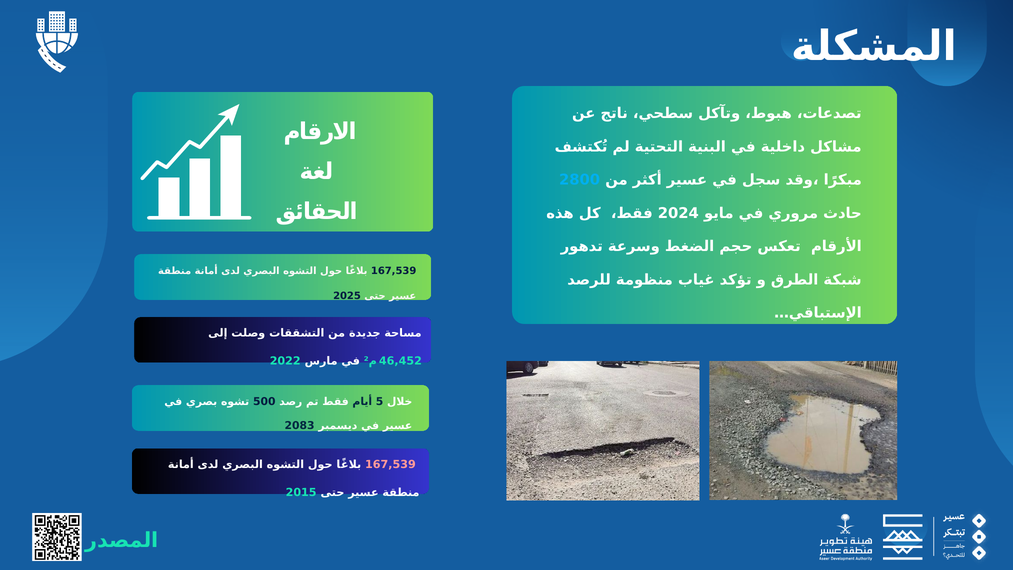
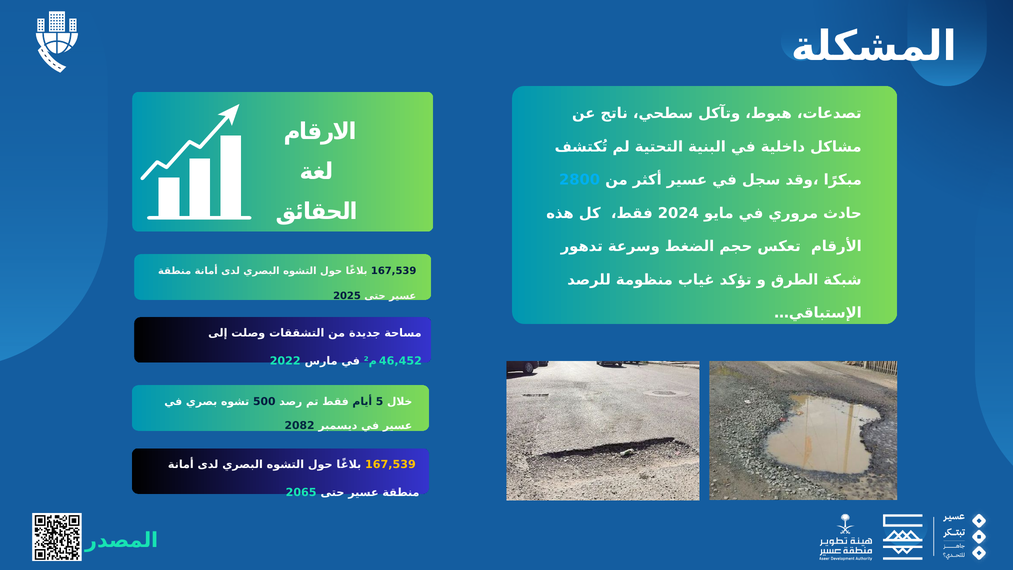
2083: 2083 -> 2082
167,539 at (390, 465) colour: pink -> yellow
2015: 2015 -> 2065
